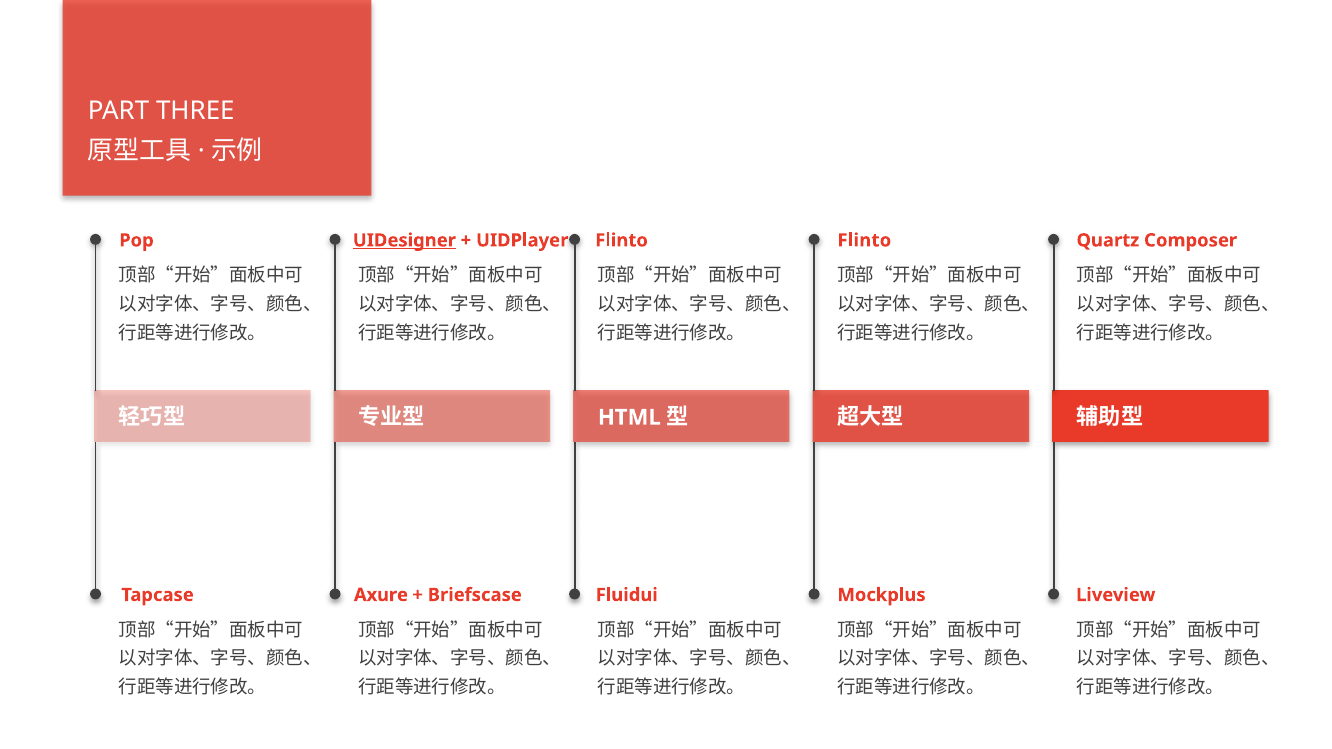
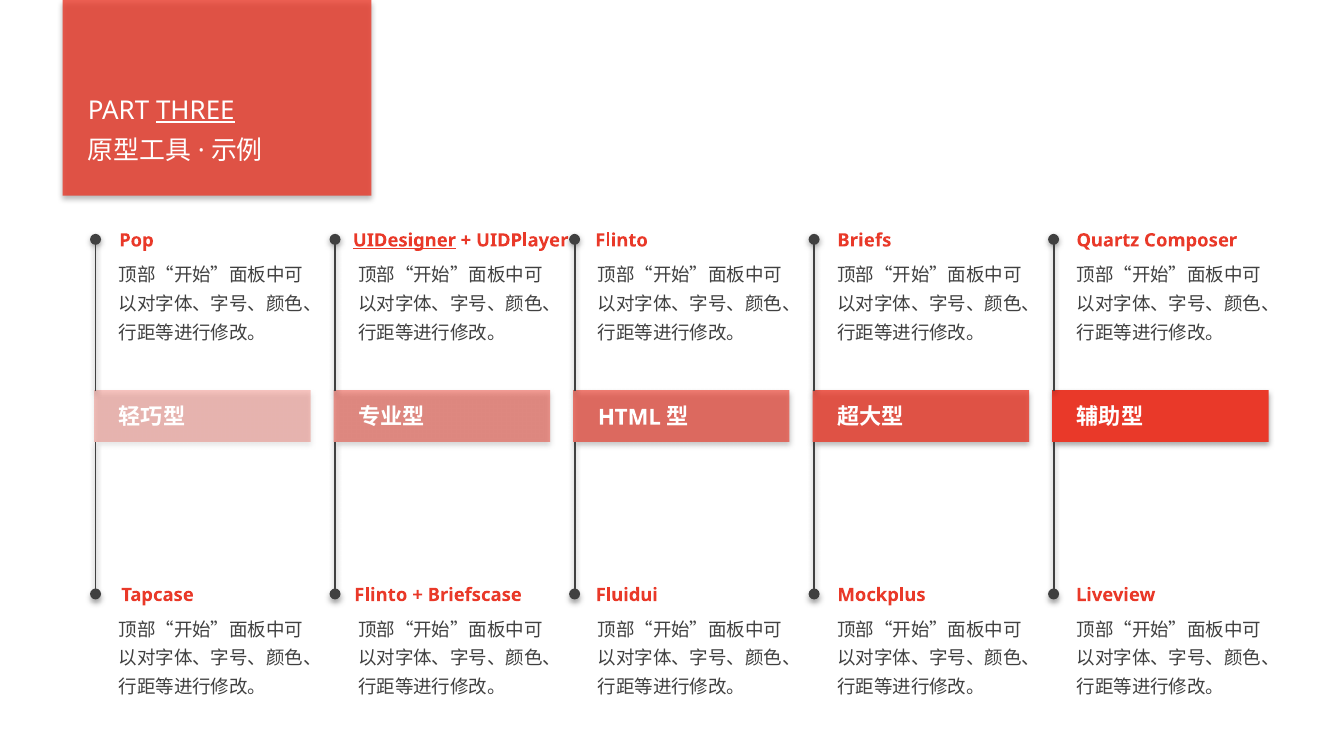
THREE underline: none -> present
Flinto at (864, 240): Flinto -> Briefs
Axure at (381, 595): Axure -> Flinto
